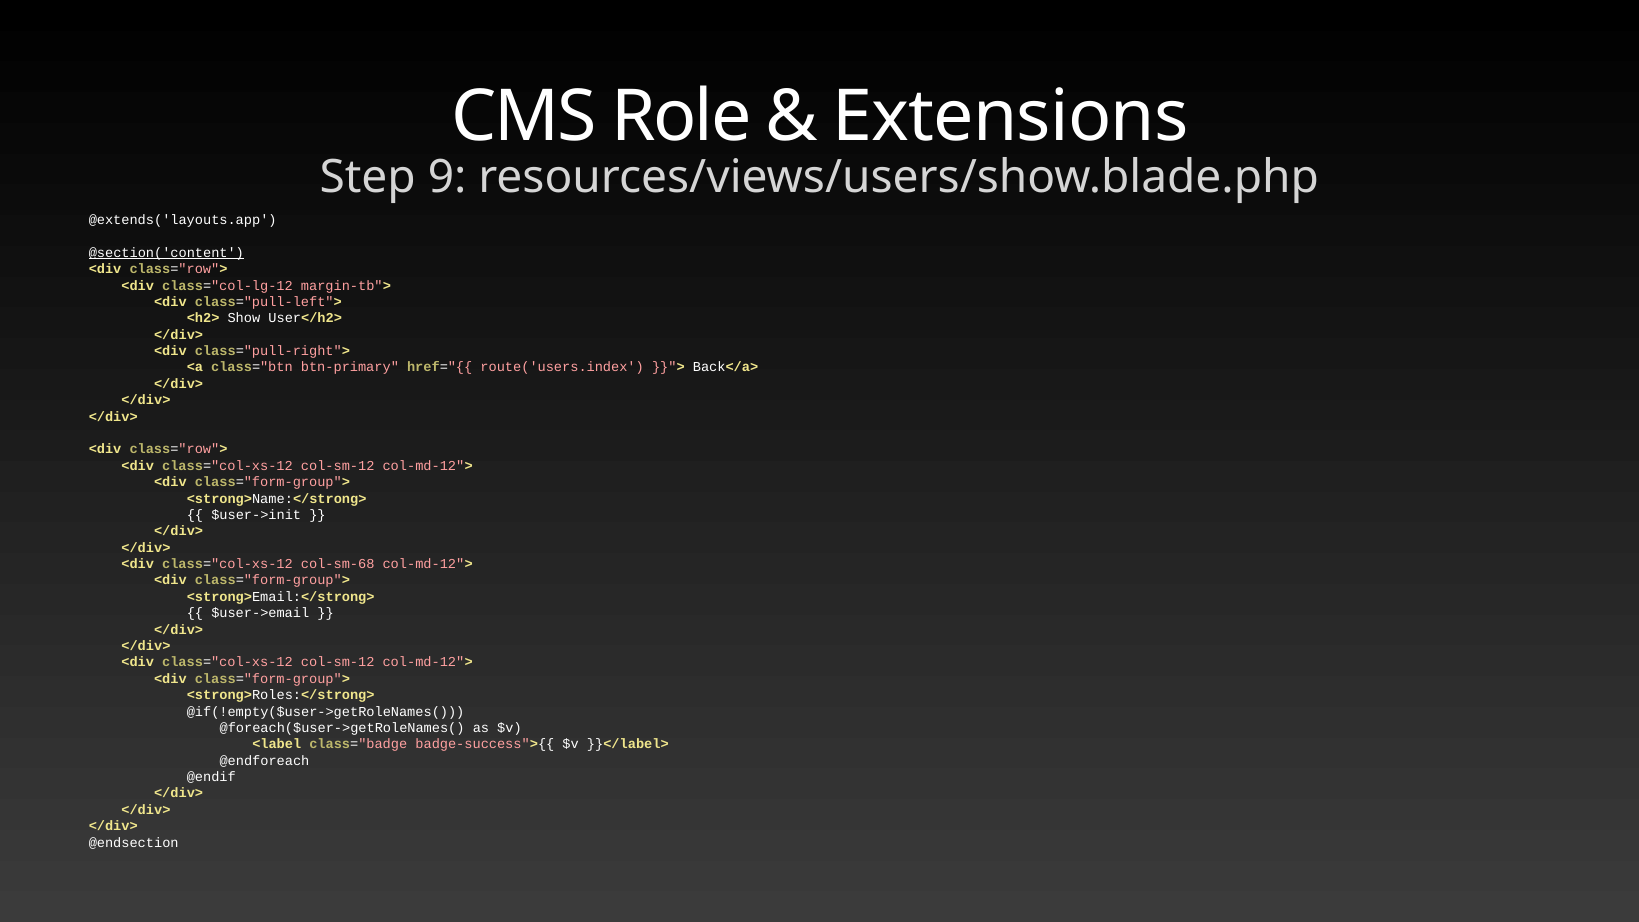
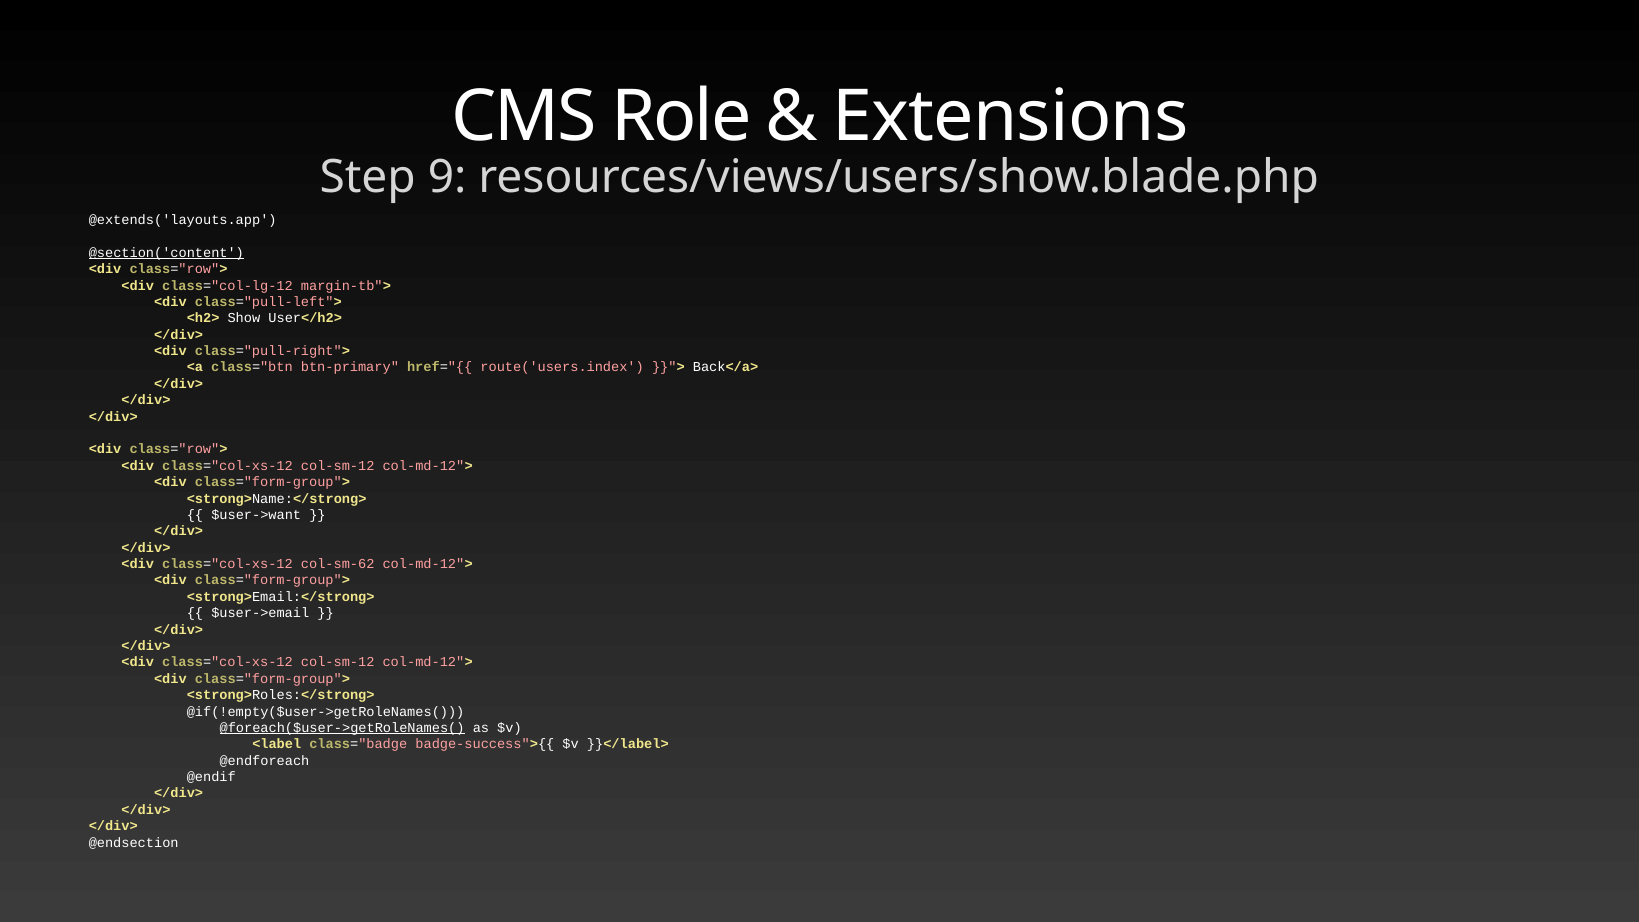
$user->init: $user->init -> $user->want
col-sm-68: col-sm-68 -> col-sm-62
@foreach($user->getRoleNames( underline: none -> present
